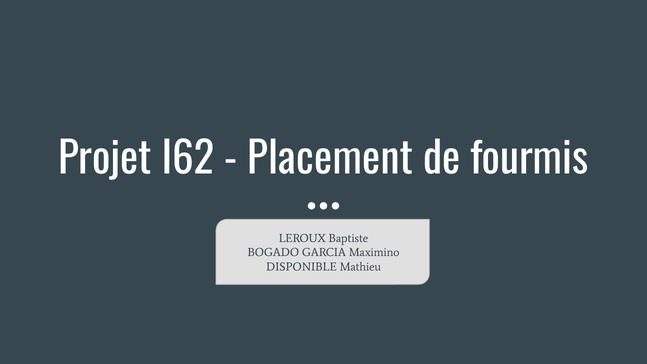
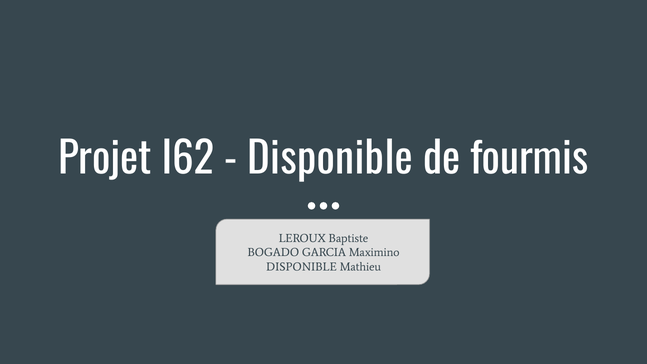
Placement at (330, 159): Placement -> Disponible
